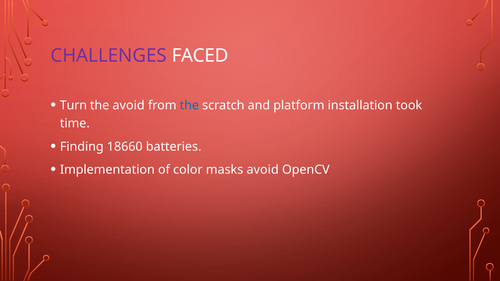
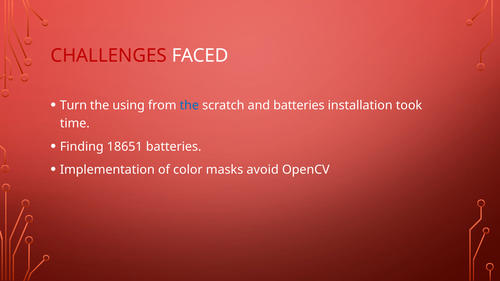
CHALLENGES colour: purple -> red
the avoid: avoid -> using
and platform: platform -> batteries
18660: 18660 -> 18651
